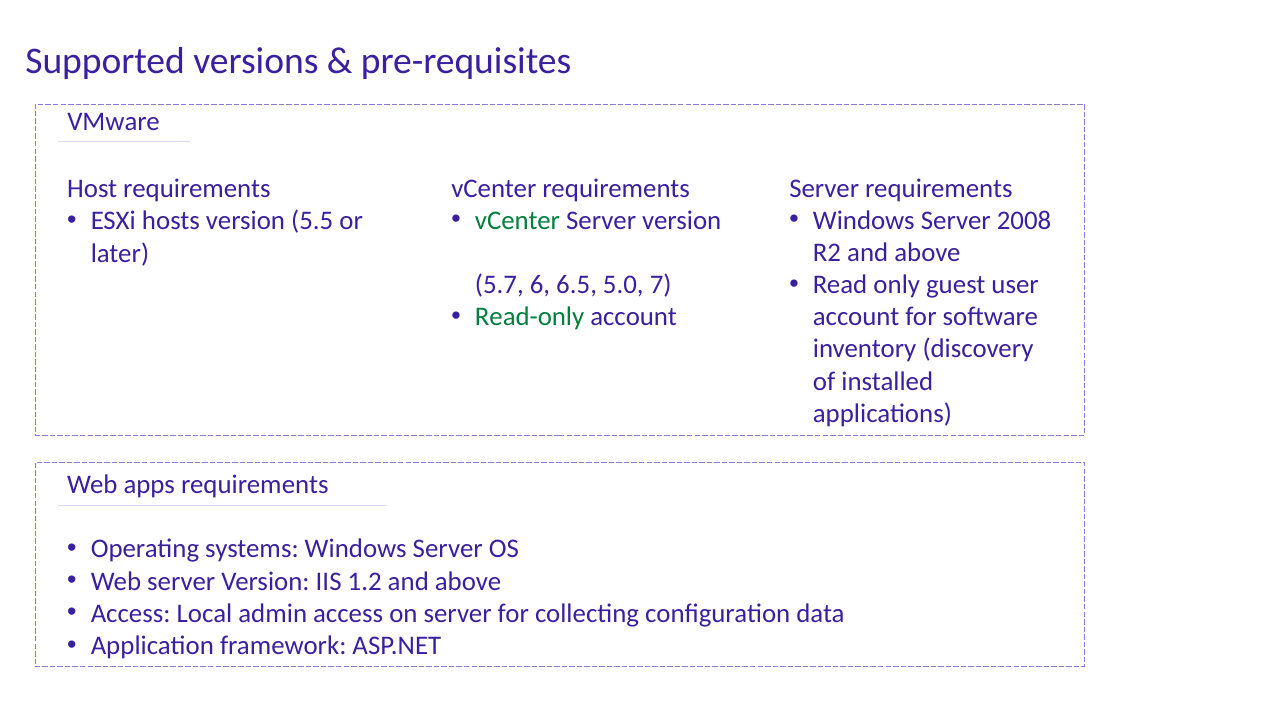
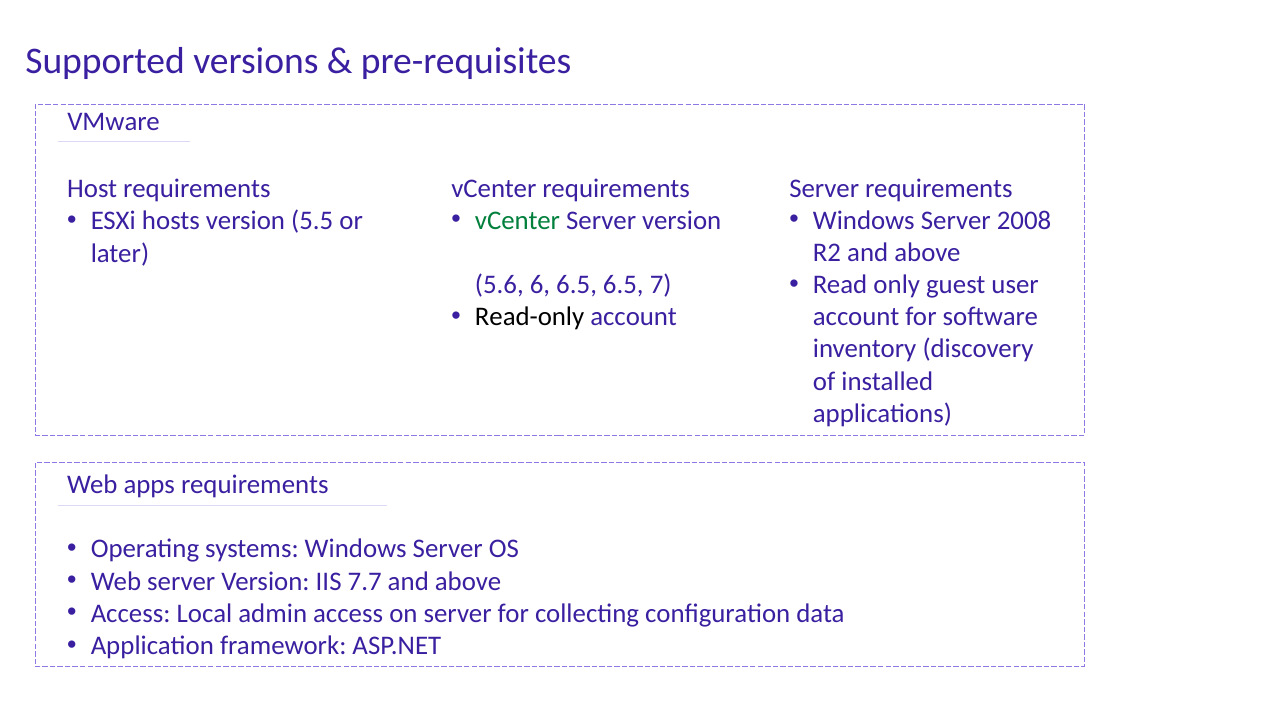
5.7: 5.7 -> 5.6
6.5 5.0: 5.0 -> 6.5
Read-only colour: green -> black
1.2: 1.2 -> 7.7
